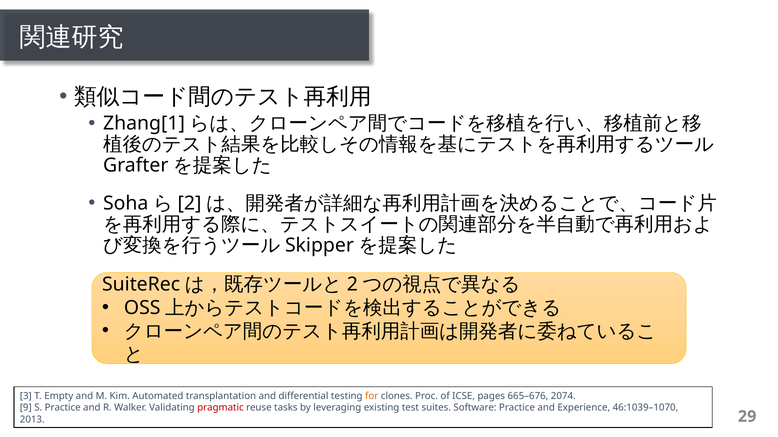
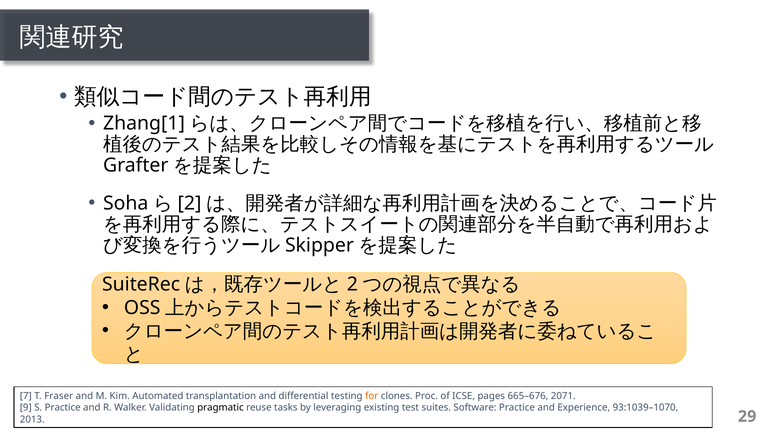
3: 3 -> 7
Empty: Empty -> Fraser
2074: 2074 -> 2071
pragmatic colour: red -> black
46:1039–1070: 46:1039–1070 -> 93:1039–1070
